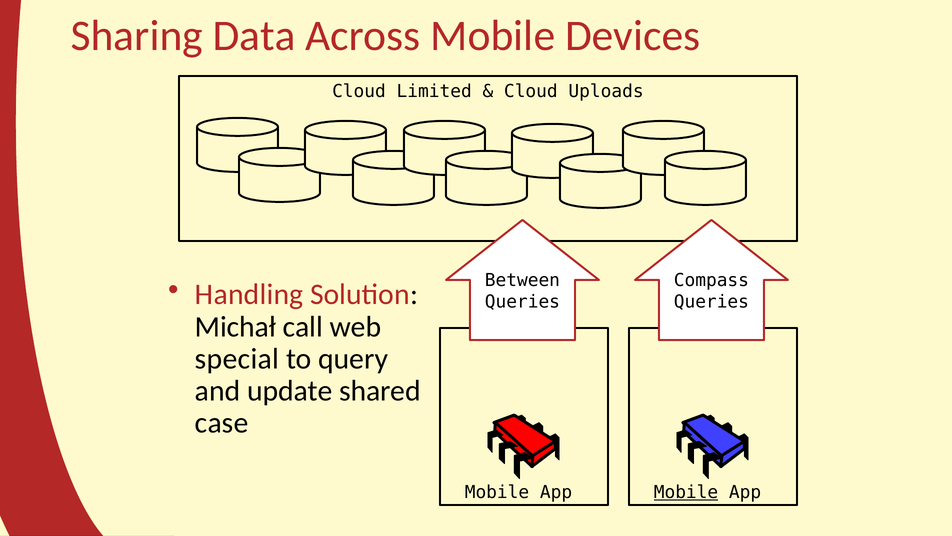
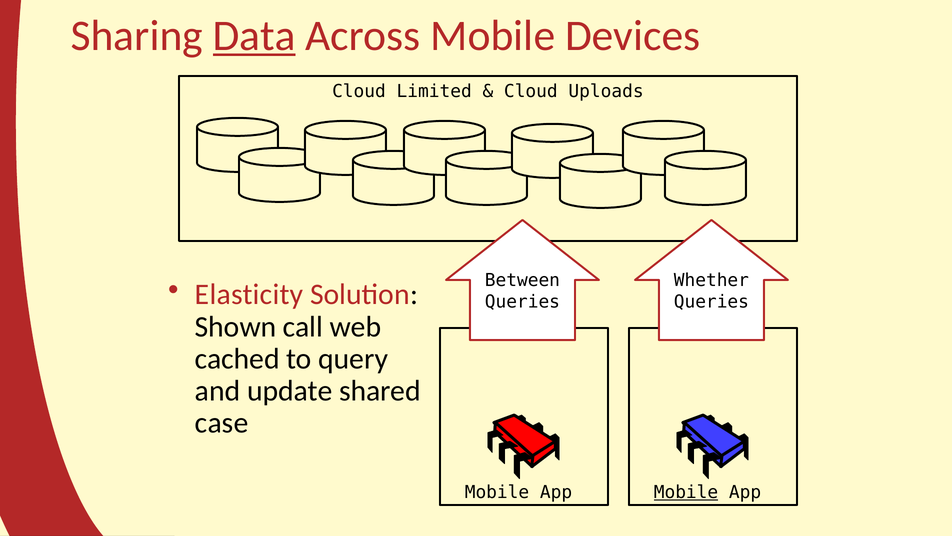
Data underline: none -> present
Compass: Compass -> Whether
Handling: Handling -> Elasticity
Michał: Michał -> Shown
special: special -> cached
